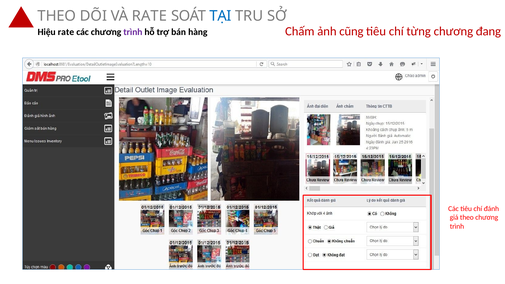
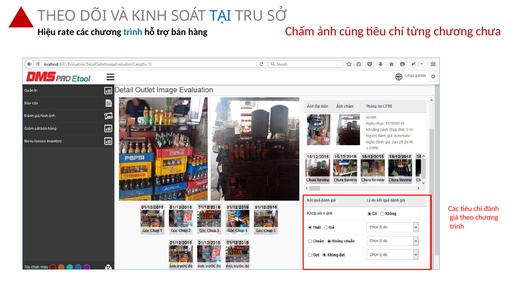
VÀ RATE: RATE -> KINH
trình at (133, 32) colour: purple -> blue
đang: đang -> chưa
